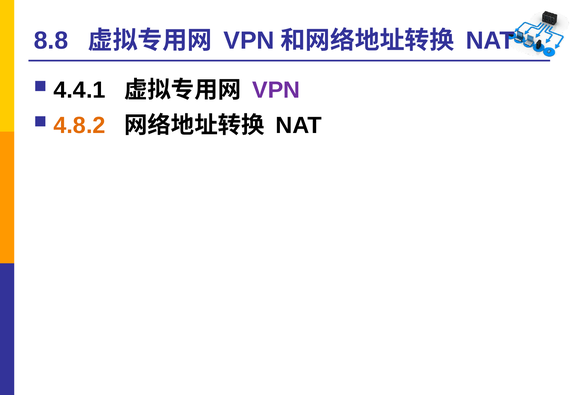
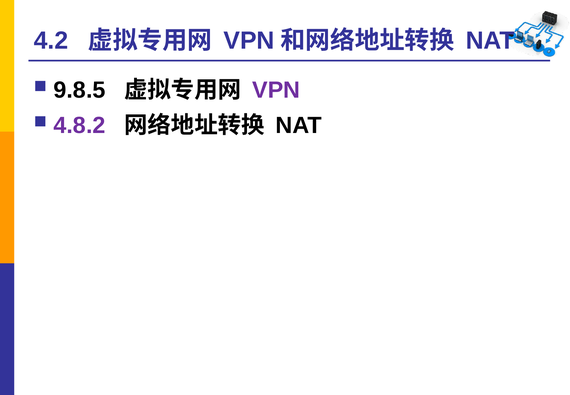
8.8: 8.8 -> 4.2
4.4.1: 4.4.1 -> 9.8.5
4.8.2 colour: orange -> purple
